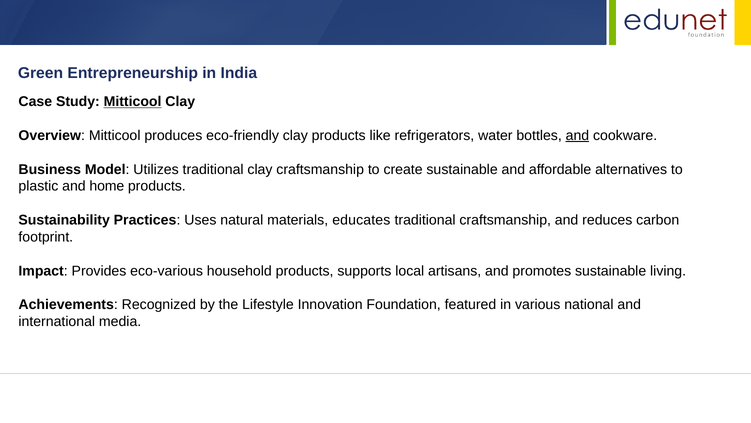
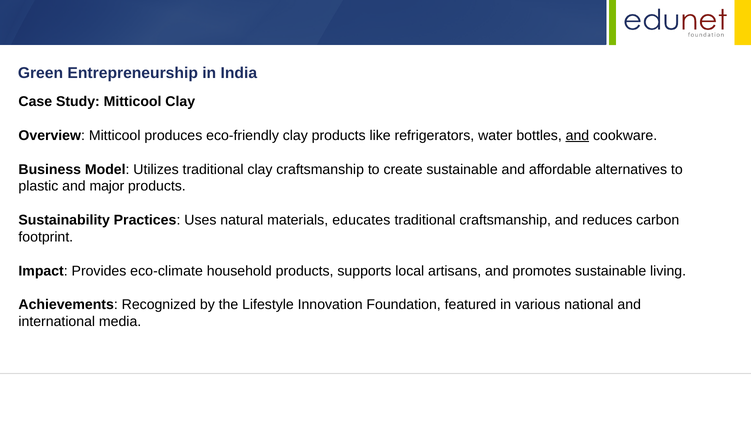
Mitticool at (133, 102) underline: present -> none
home: home -> major
eco-various: eco-various -> eco-climate
